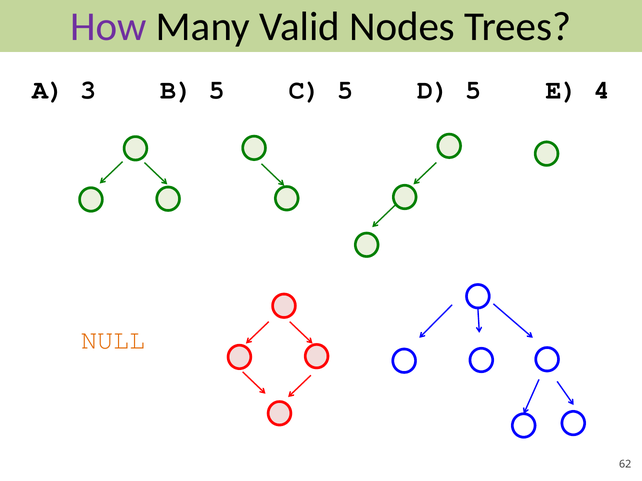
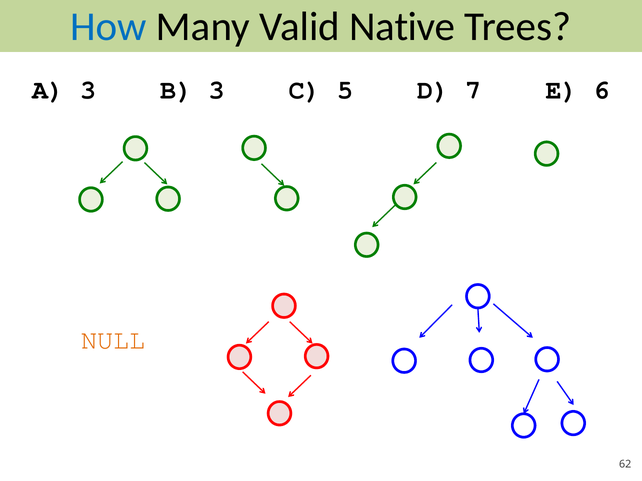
How colour: purple -> blue
Nodes: Nodes -> Native
B 5: 5 -> 3
D 5: 5 -> 7
4: 4 -> 6
